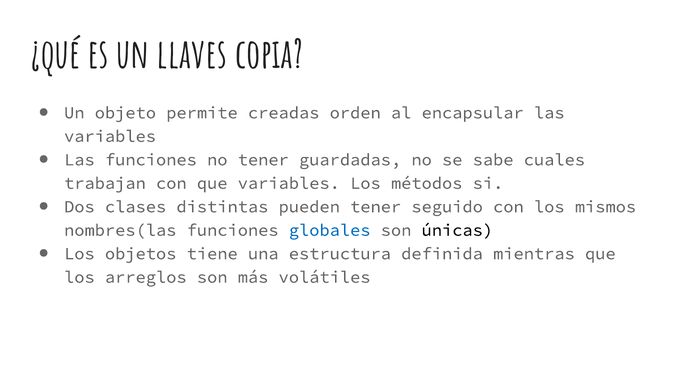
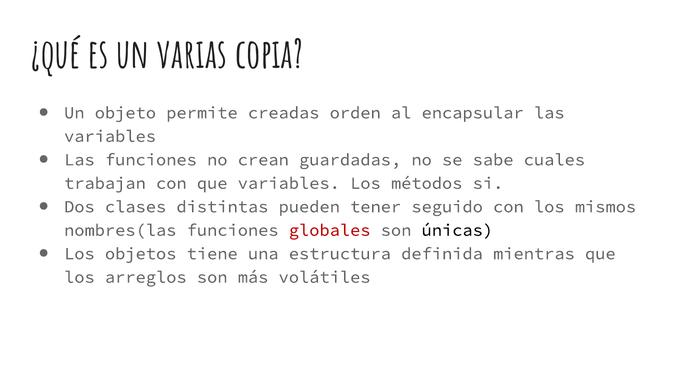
llaves: llaves -> varias
no tener: tener -> crean
globales colour: blue -> red
